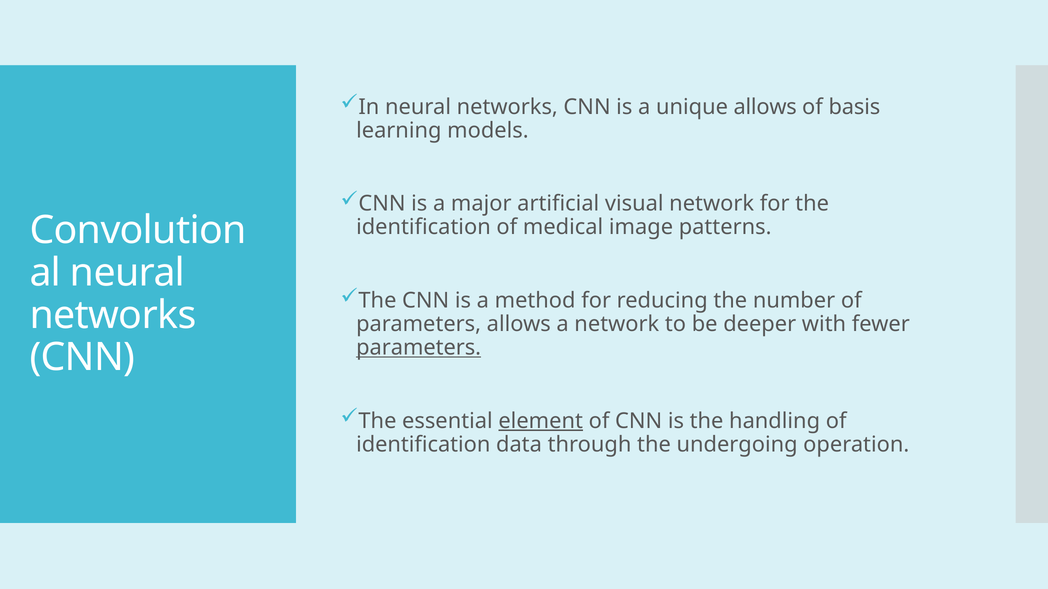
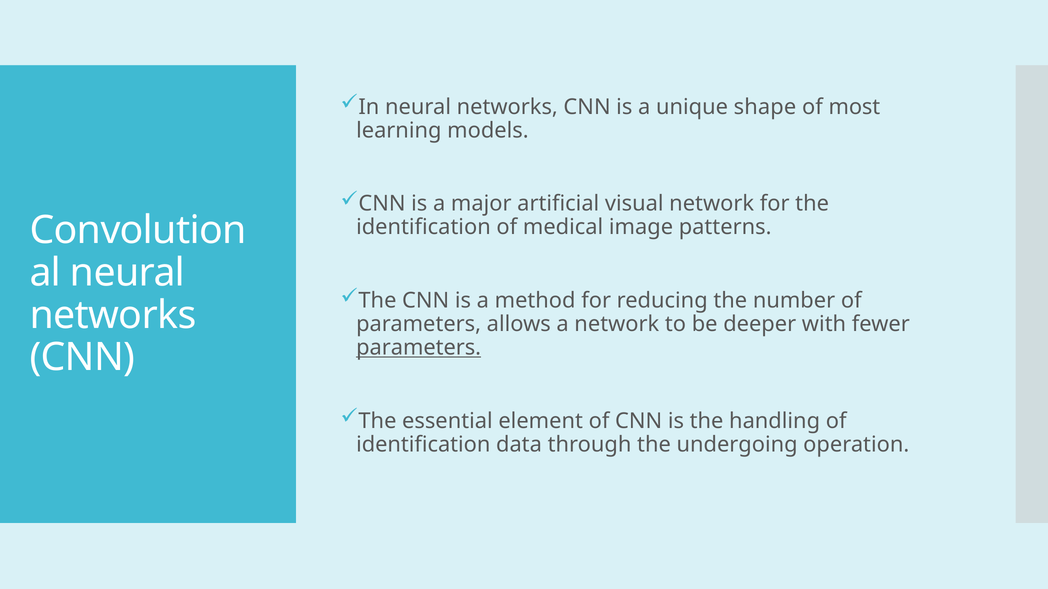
unique allows: allows -> shape
basis: basis -> most
element underline: present -> none
